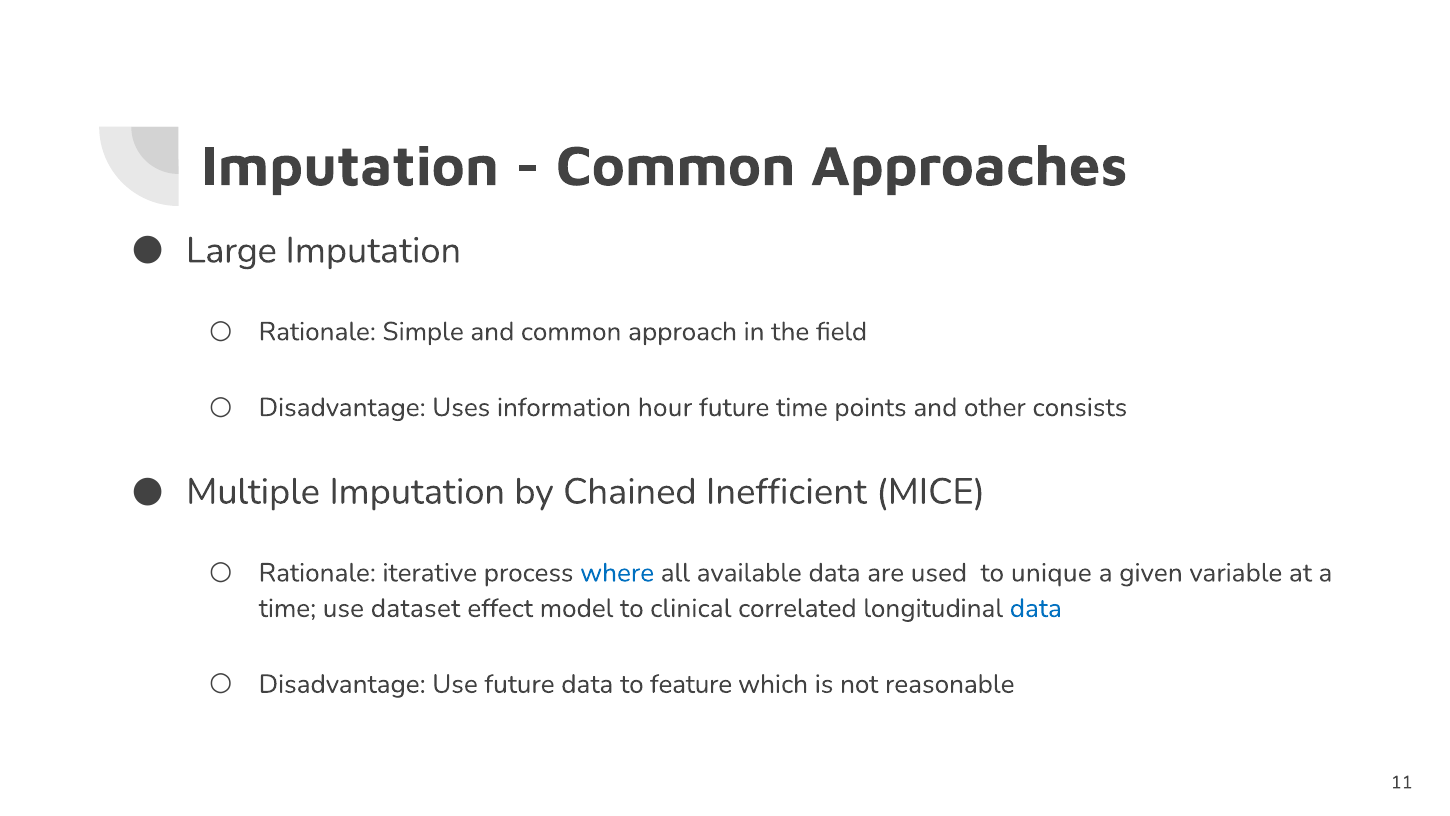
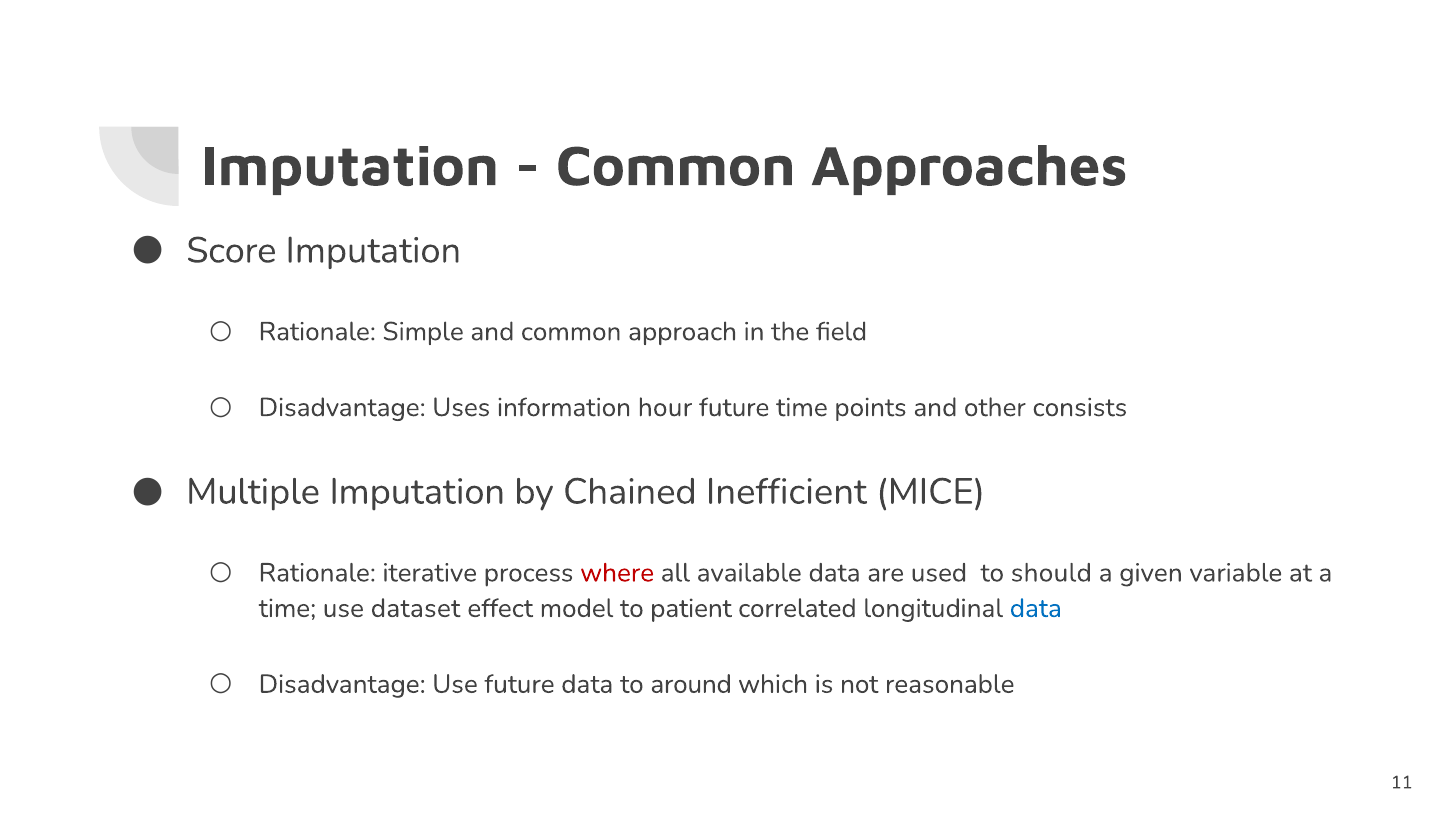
Large: Large -> Score
where colour: blue -> red
unique: unique -> should
clinical: clinical -> patient
feature: feature -> around
